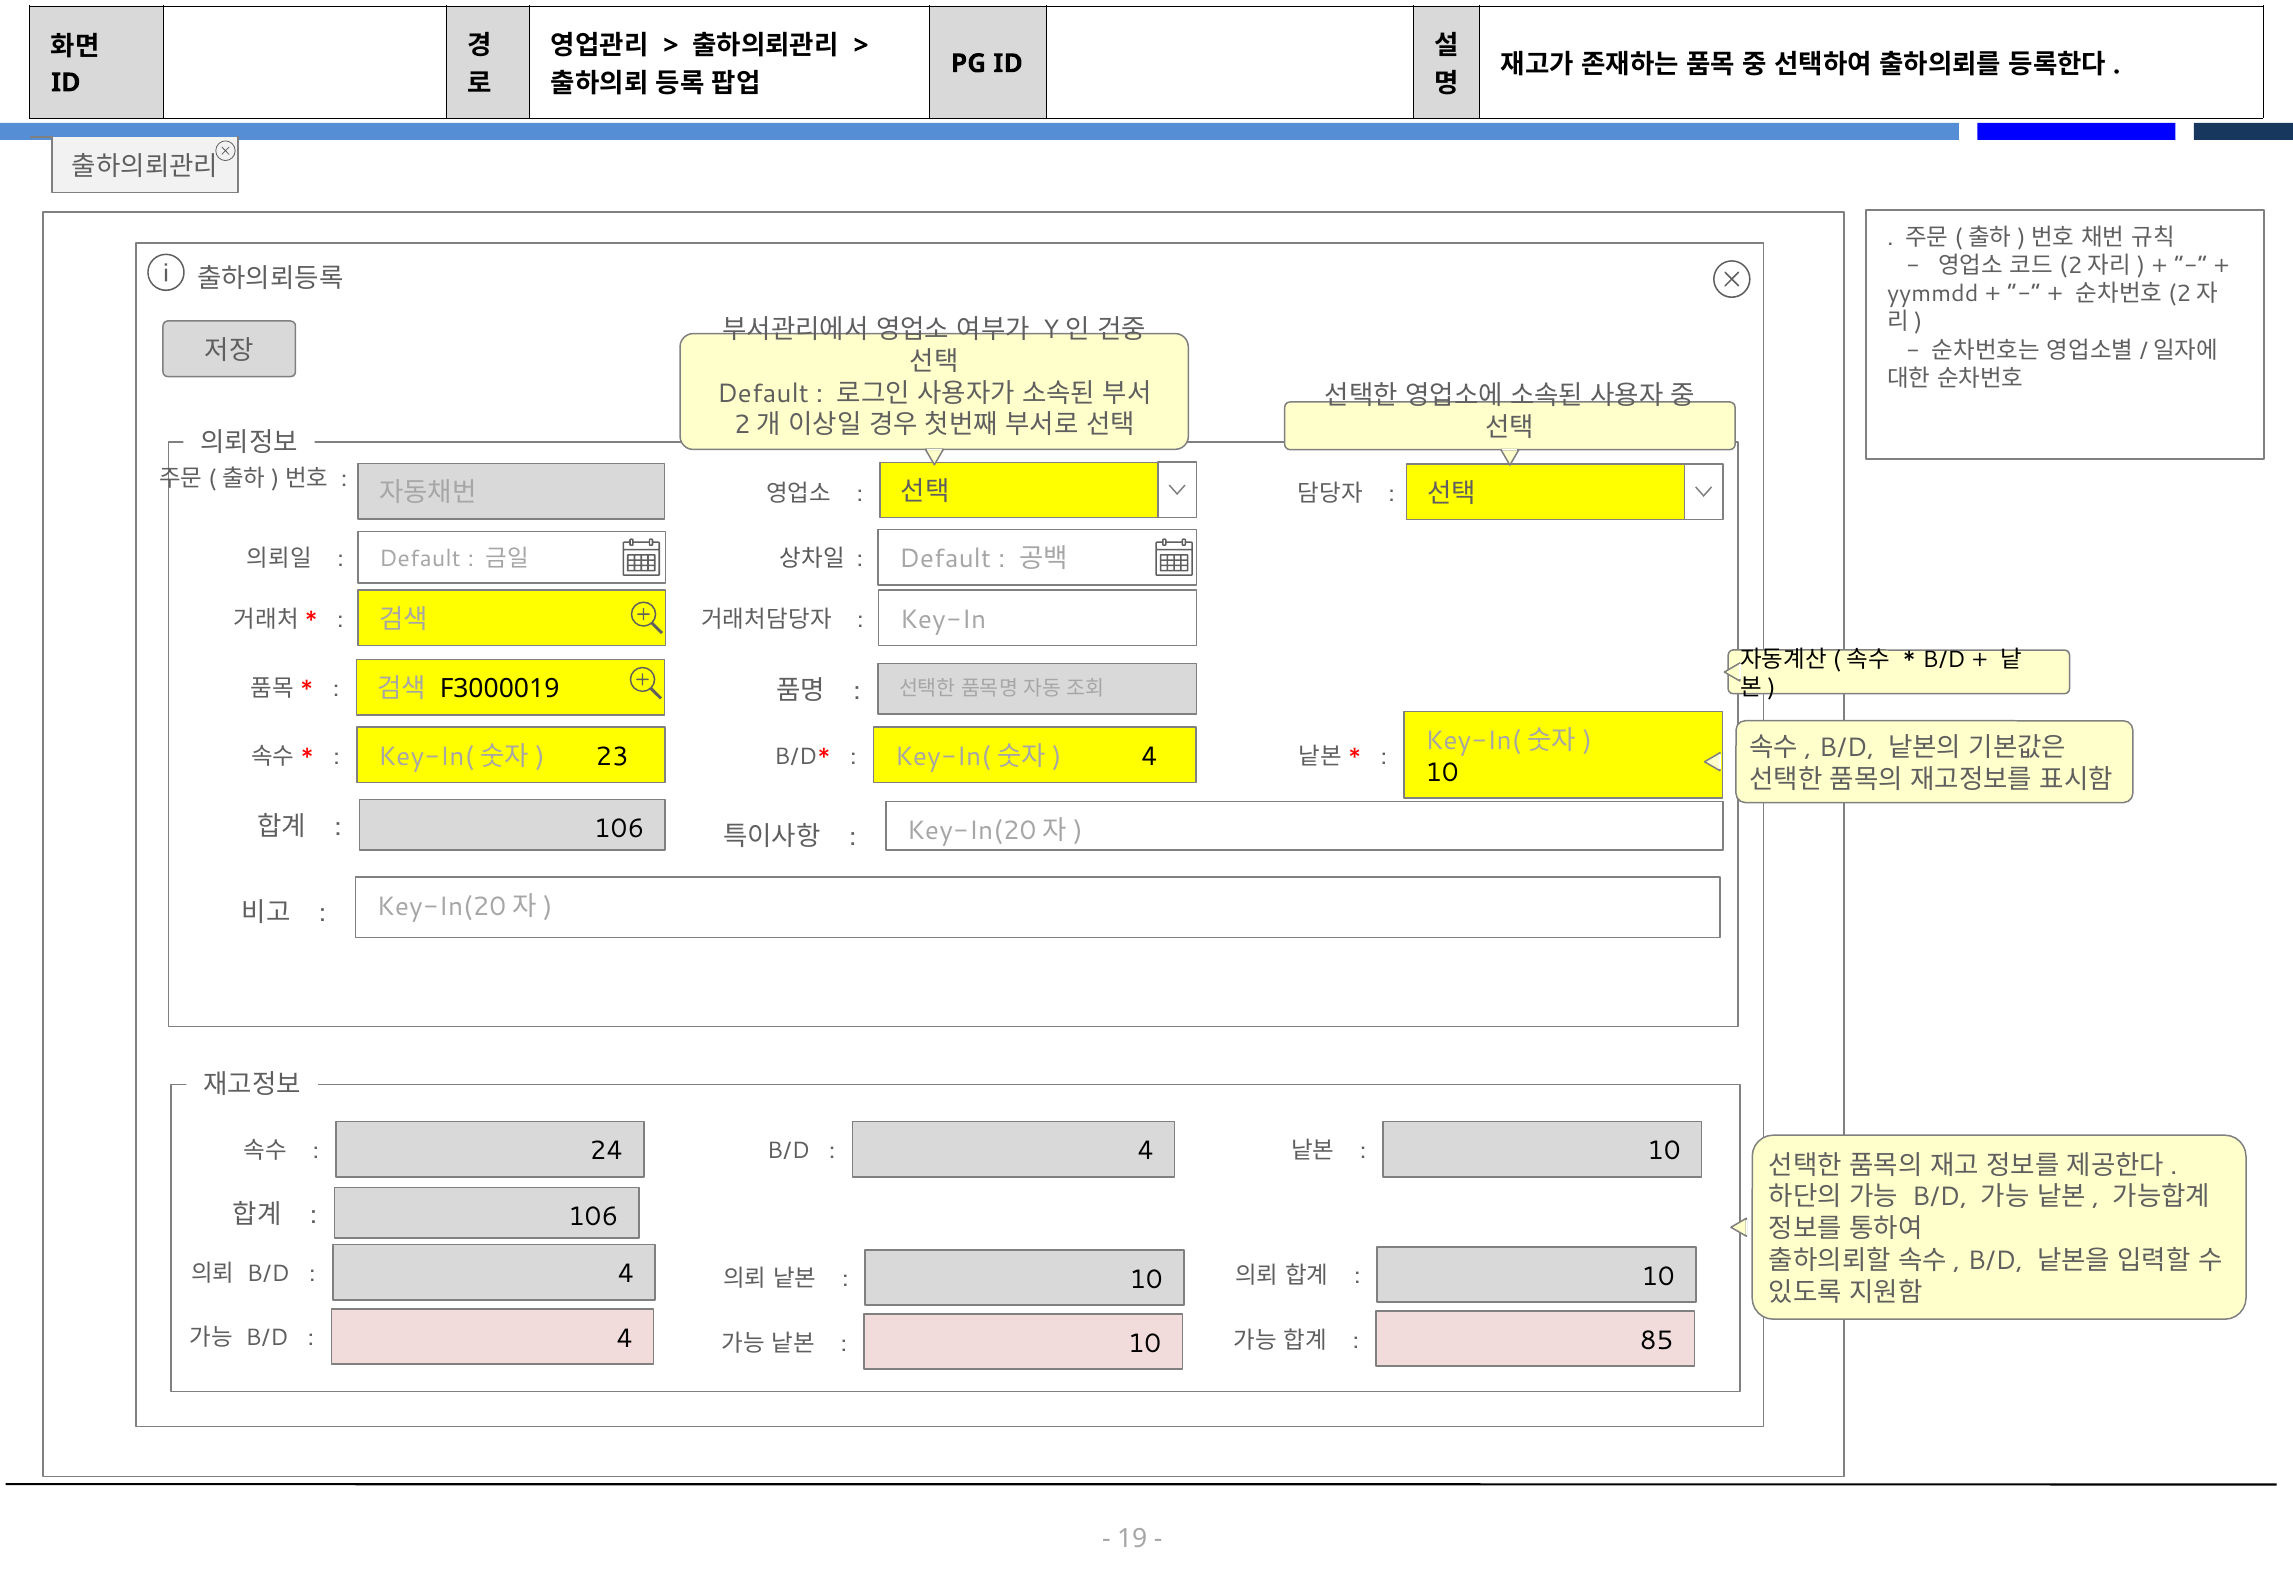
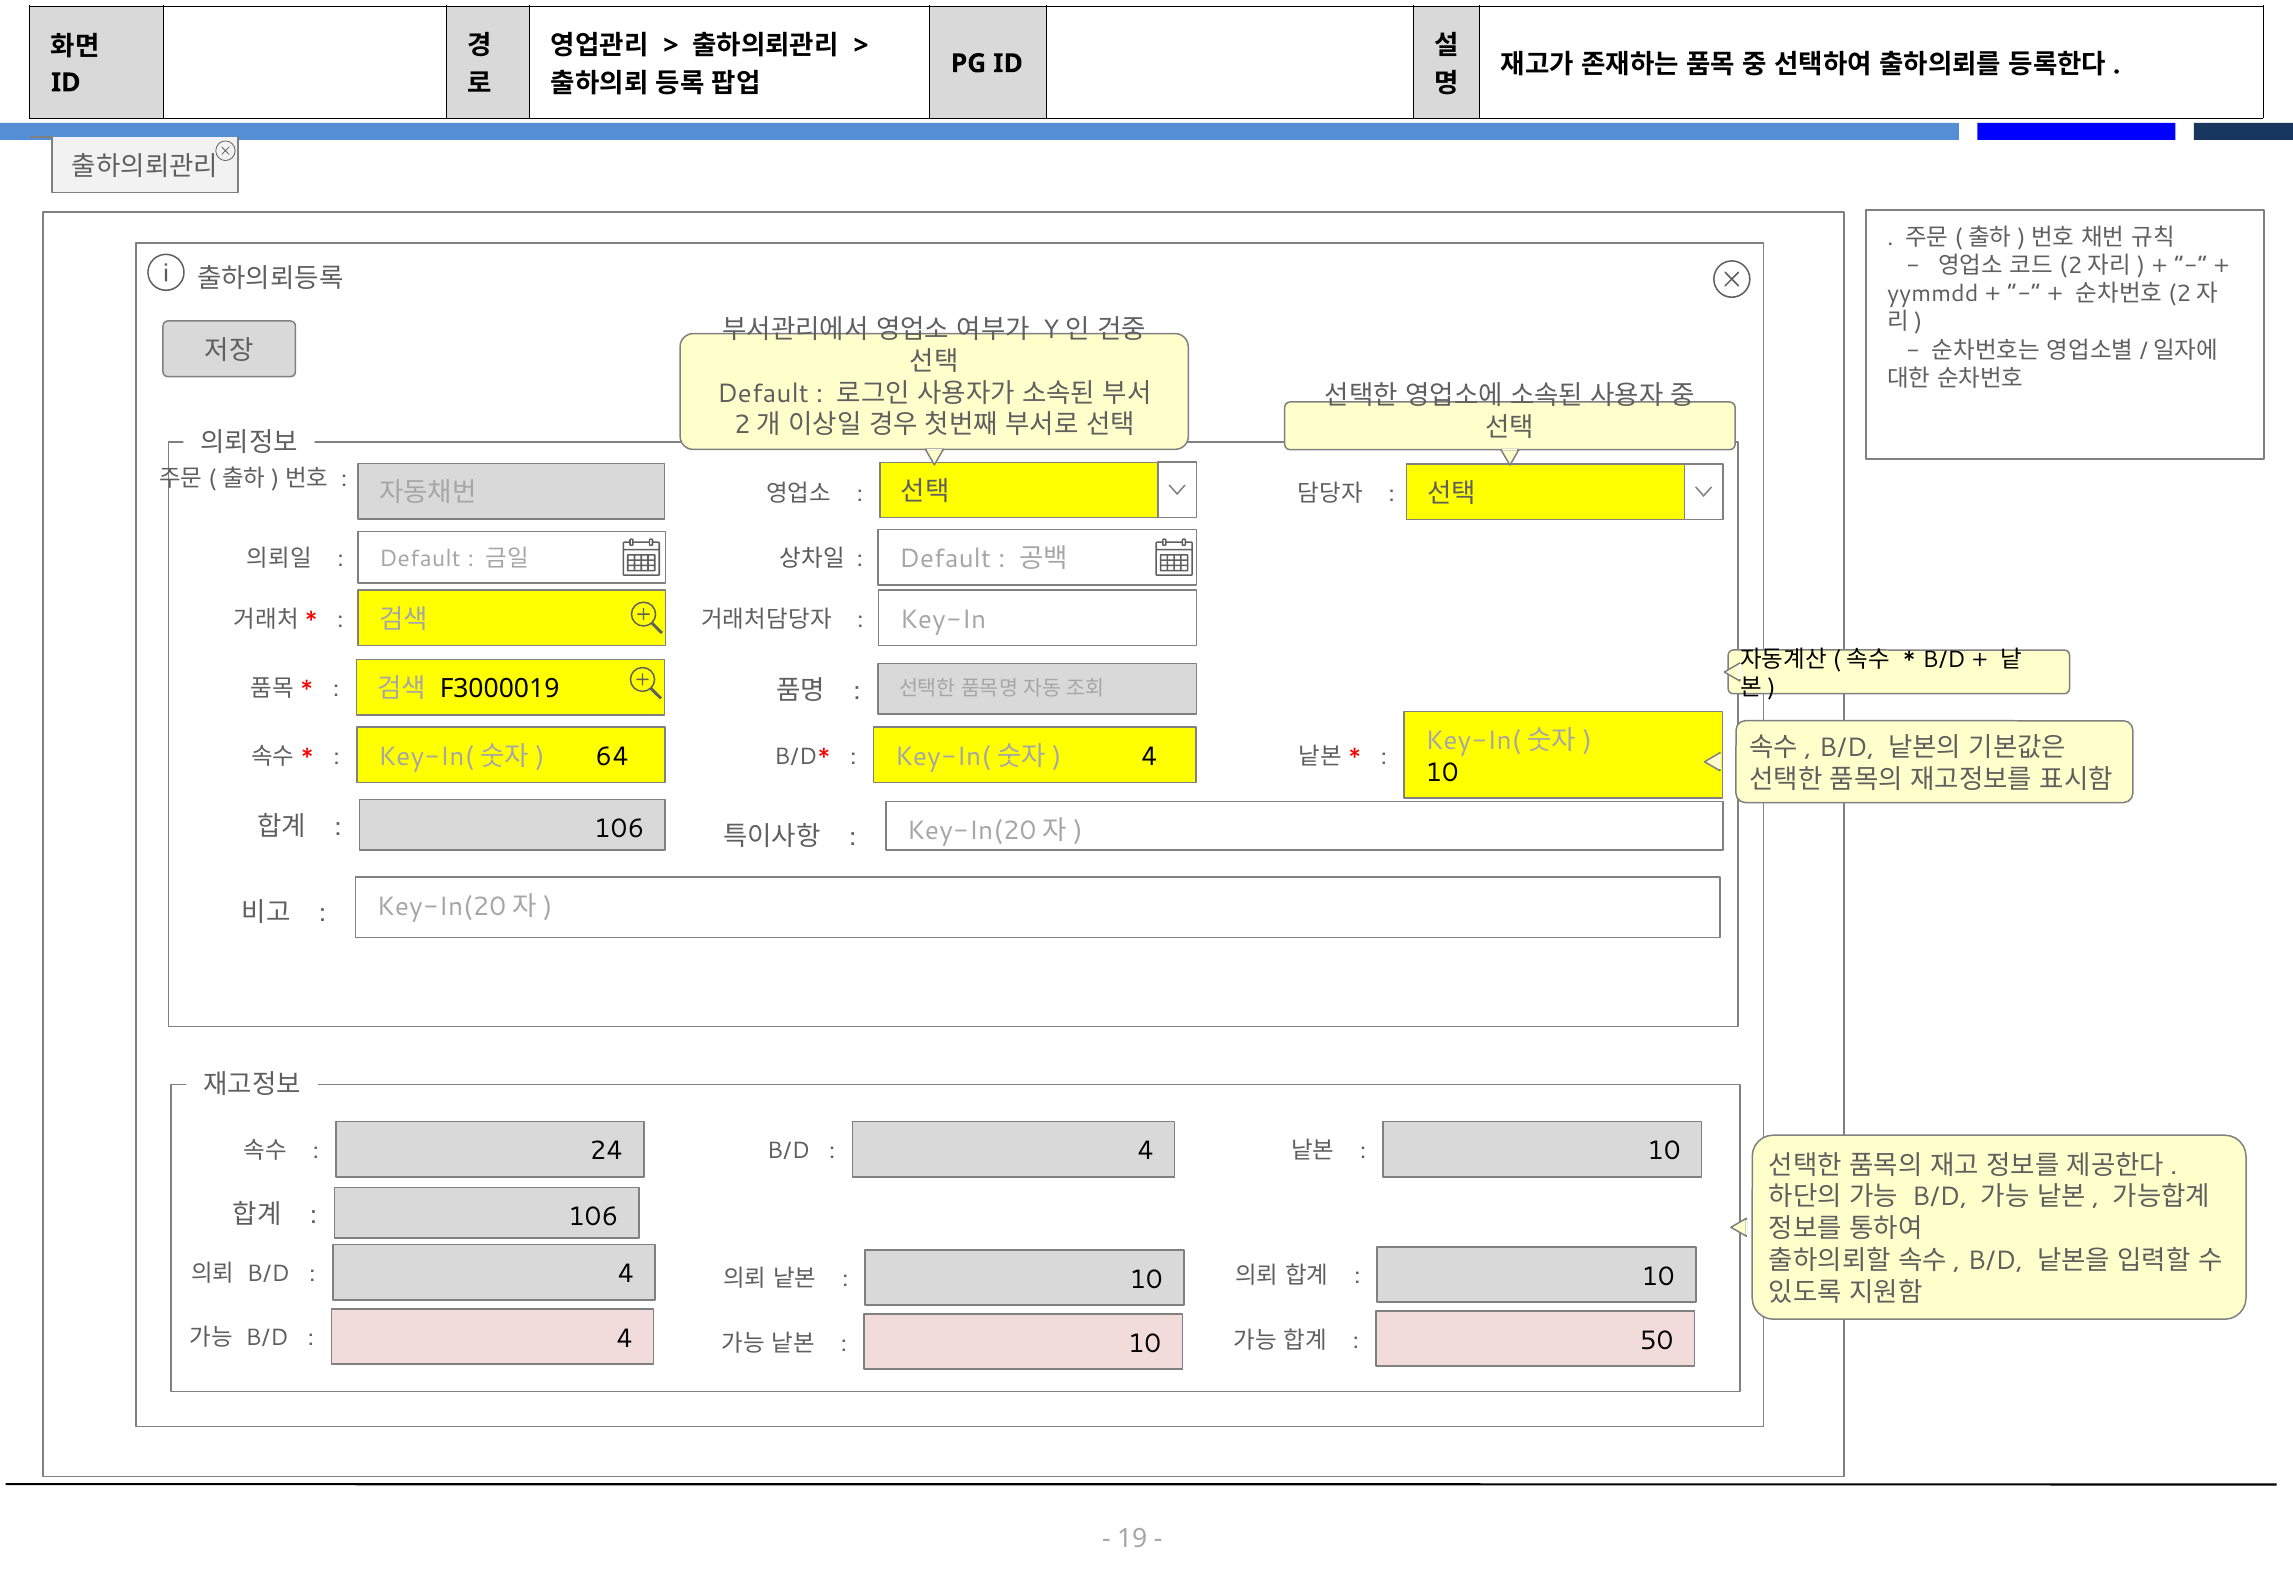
23: 23 -> 64
85: 85 -> 50
